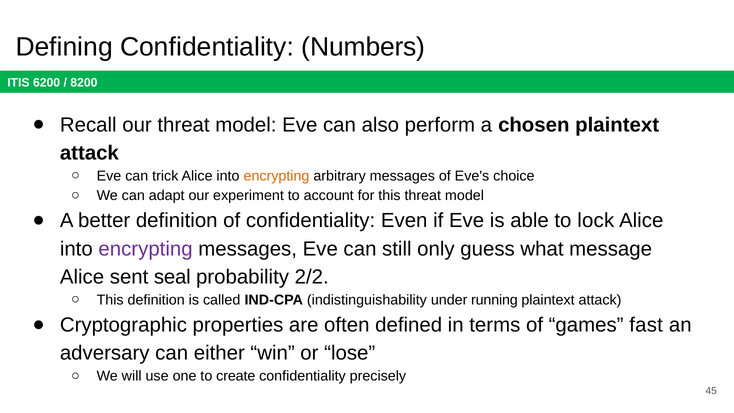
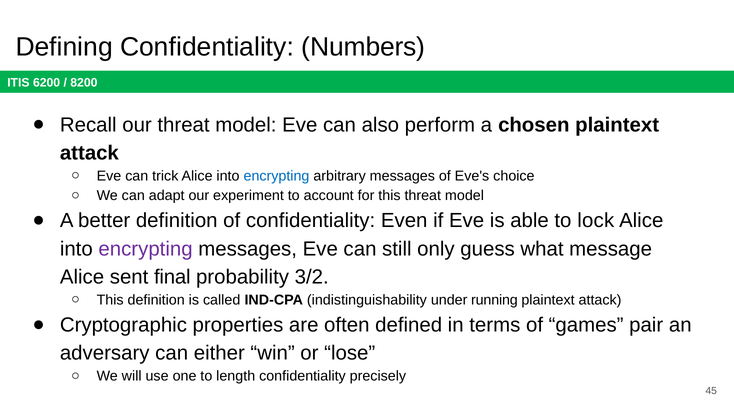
encrypting at (276, 176) colour: orange -> blue
seal: seal -> final
2/2: 2/2 -> 3/2
fast: fast -> pair
create: create -> length
